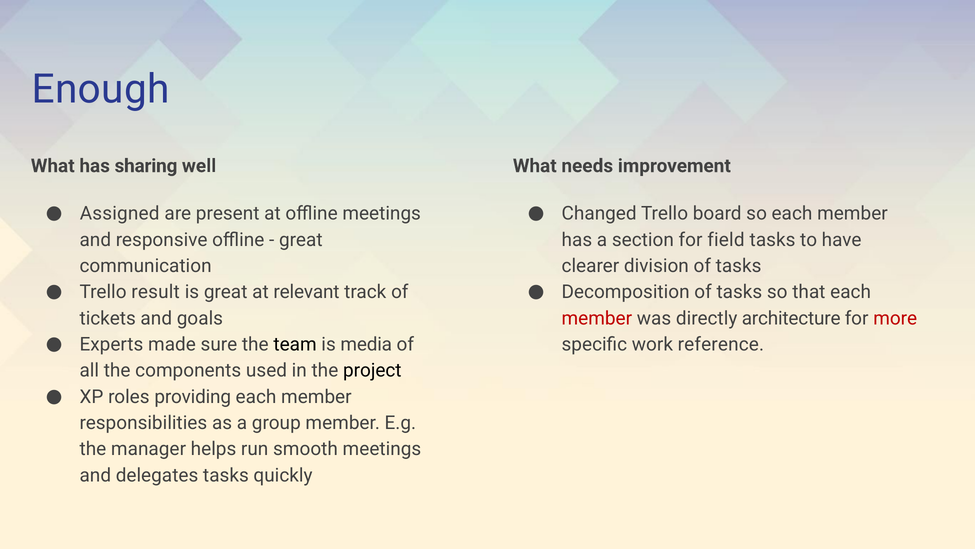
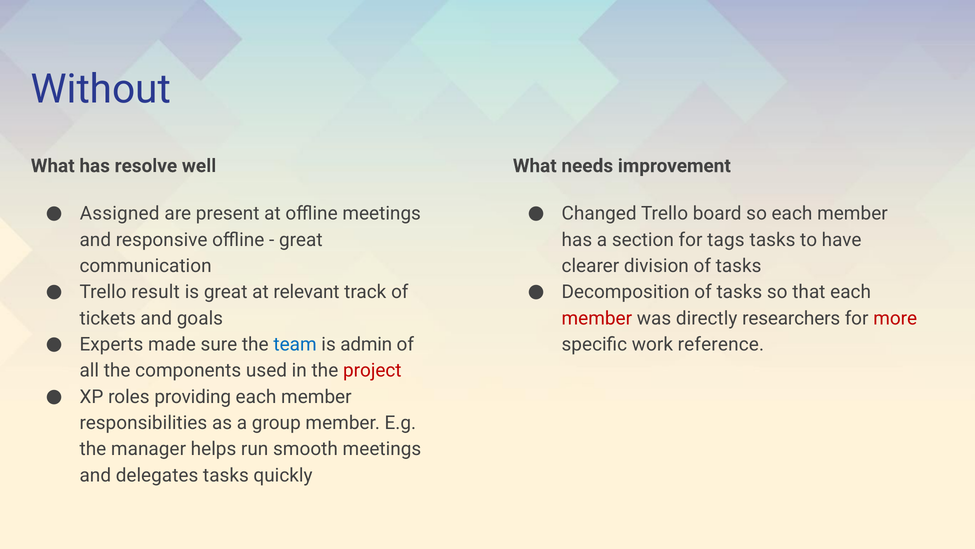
Enough: Enough -> Without
sharing: sharing -> resolve
field: field -> tags
architecture: architecture -> researchers
team colour: black -> blue
media: media -> admin
project colour: black -> red
